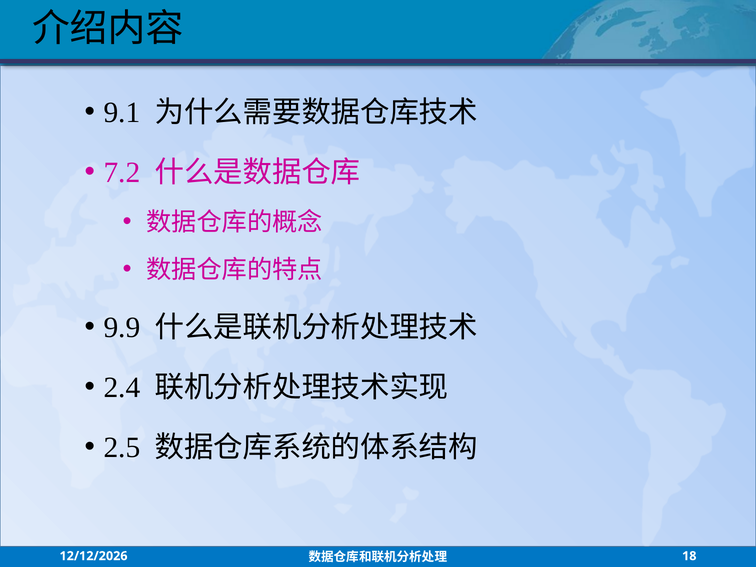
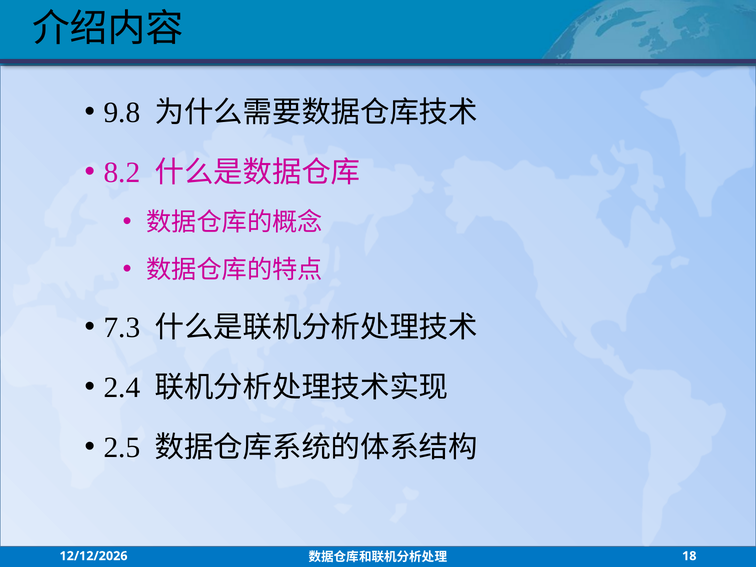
9.1: 9.1 -> 9.8
7.2: 7.2 -> 8.2
9.9: 9.9 -> 7.3
